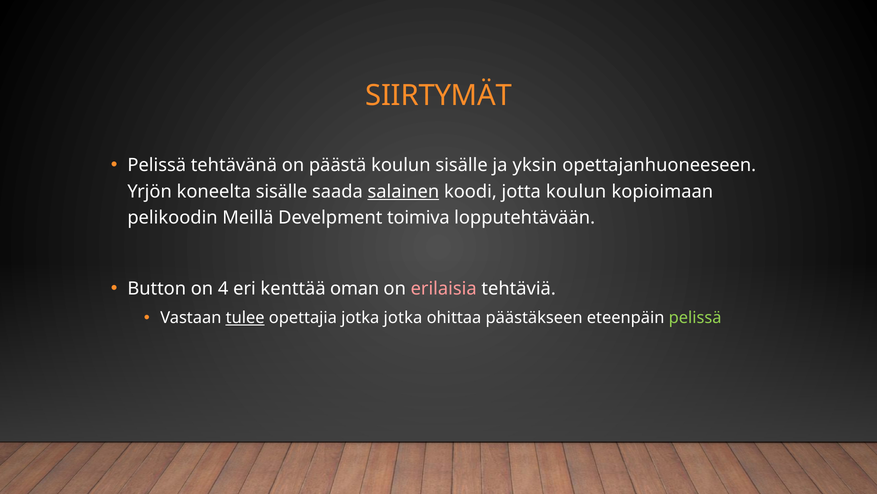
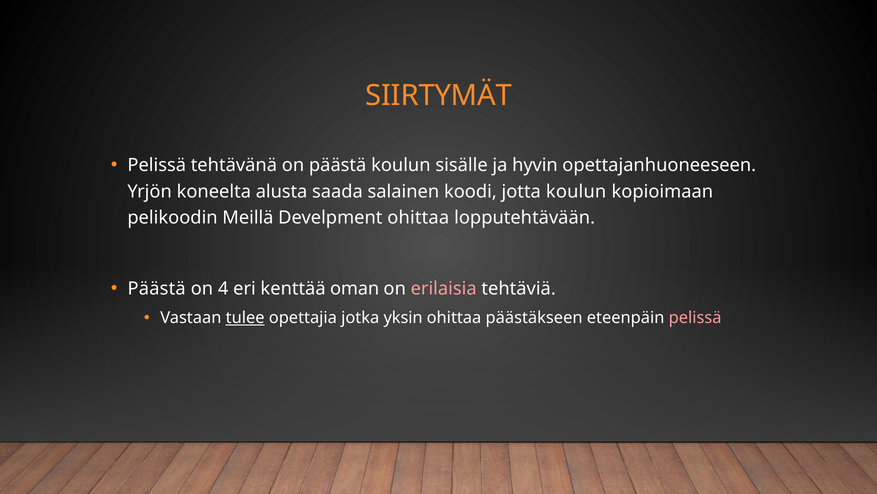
yksin: yksin -> hyvin
koneelta sisälle: sisälle -> alusta
salainen underline: present -> none
Develpment toimiva: toimiva -> ohittaa
Button at (157, 288): Button -> Päästä
jotka jotka: jotka -> yksin
pelissä at (695, 318) colour: light green -> pink
